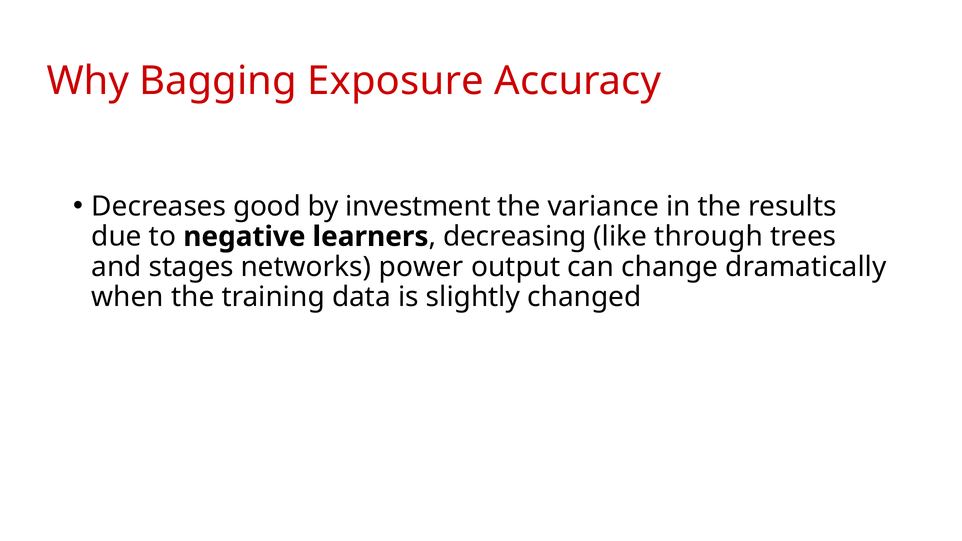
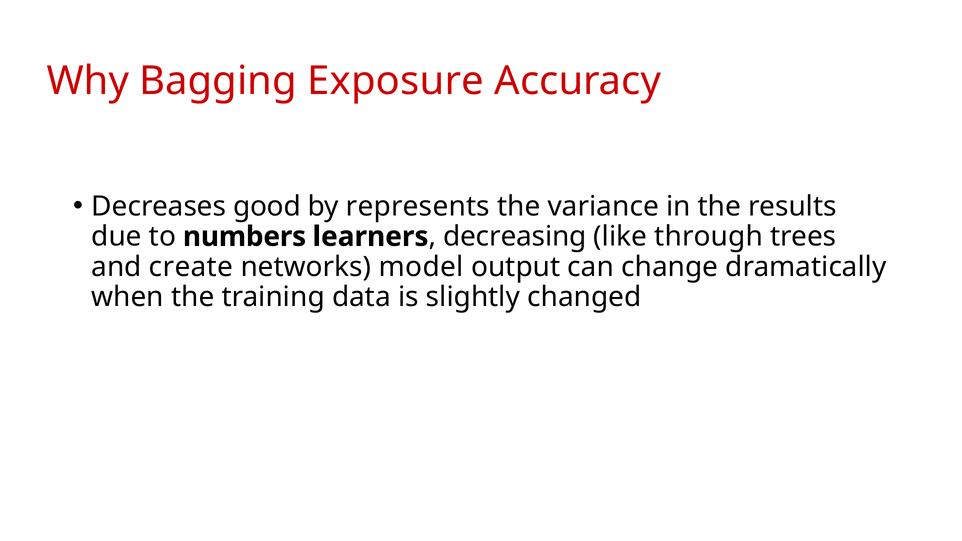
investment: investment -> represents
negative: negative -> numbers
stages: stages -> create
power: power -> model
